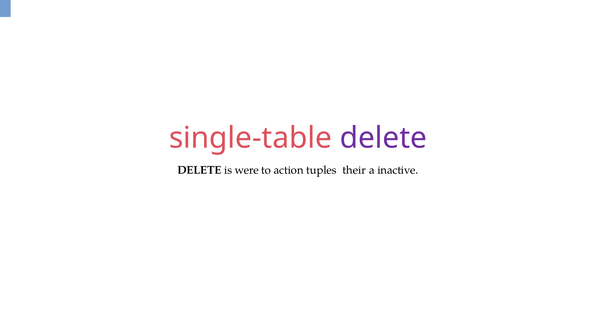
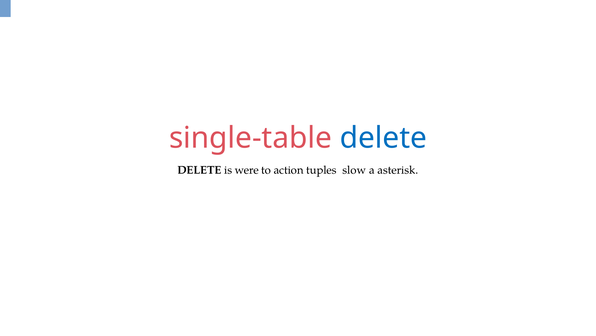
delete at (383, 138) colour: purple -> blue
their: their -> slow
inactive: inactive -> asterisk
